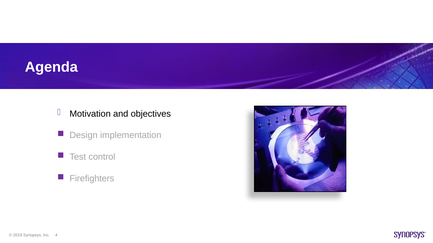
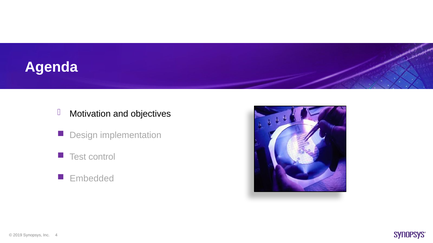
Firefighters: Firefighters -> Embedded
